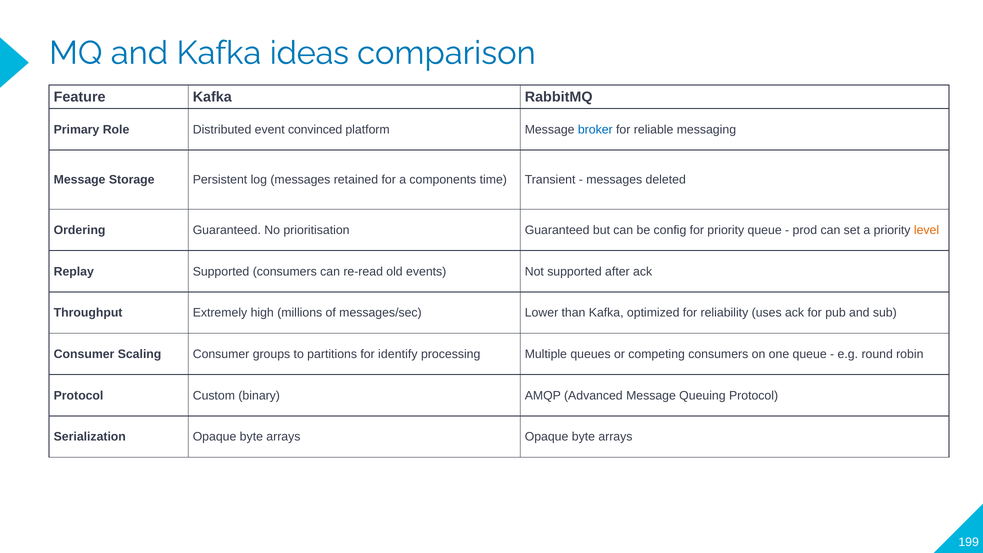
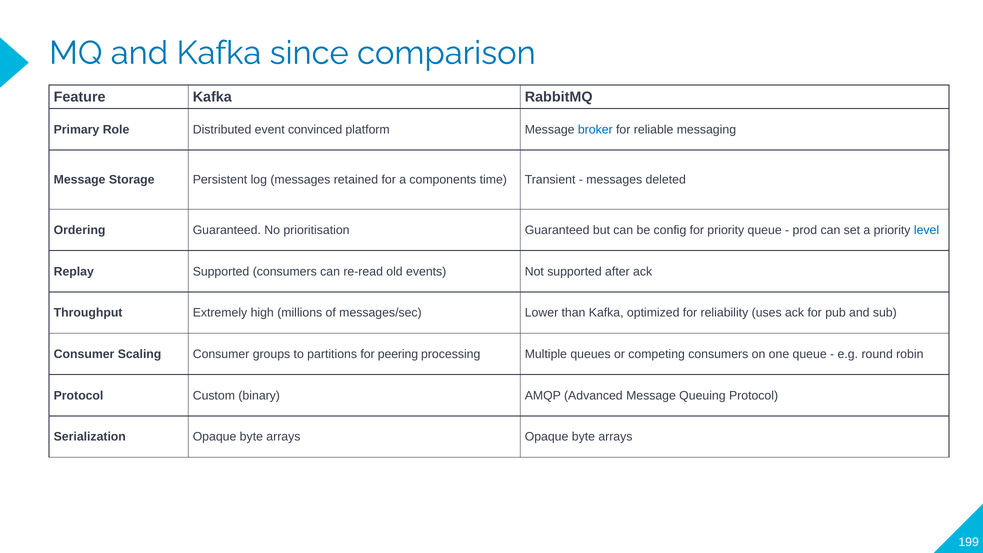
ideas: ideas -> since
level colour: orange -> blue
identify: identify -> peering
